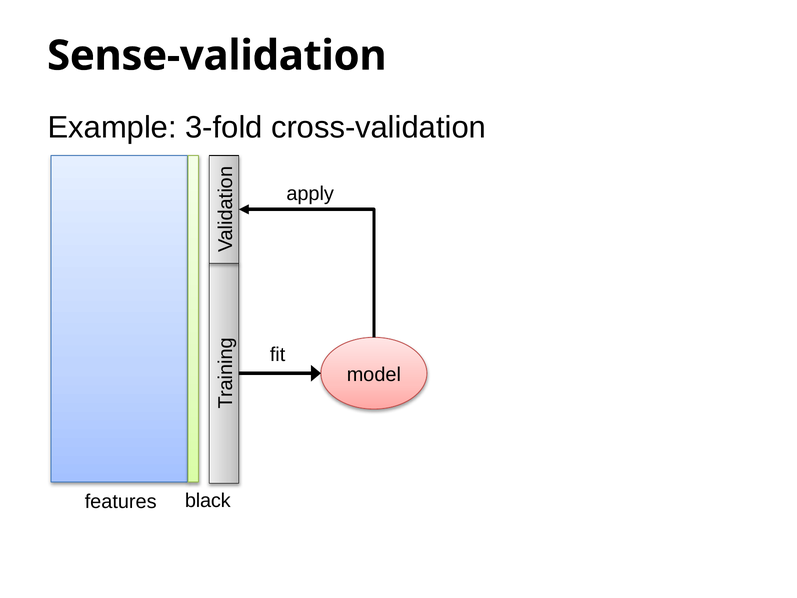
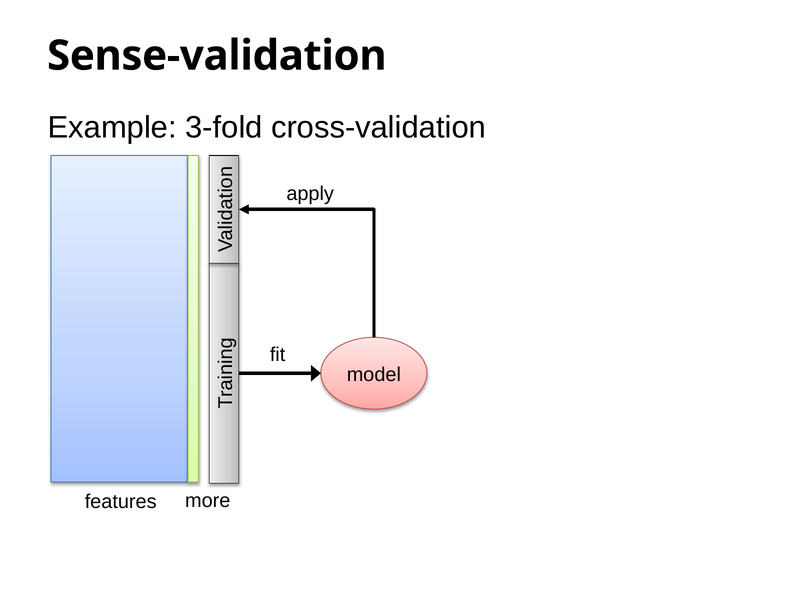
black: black -> more
